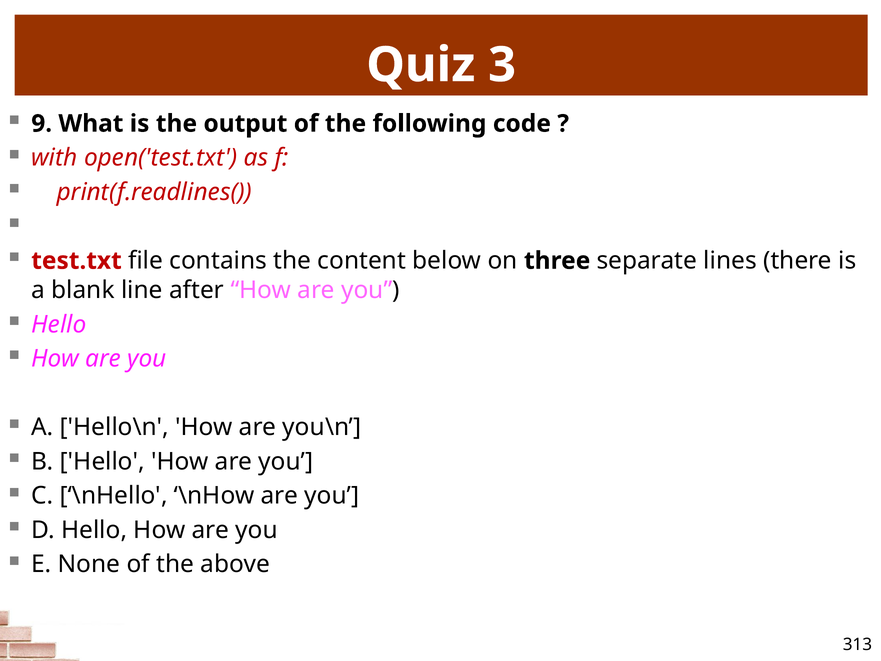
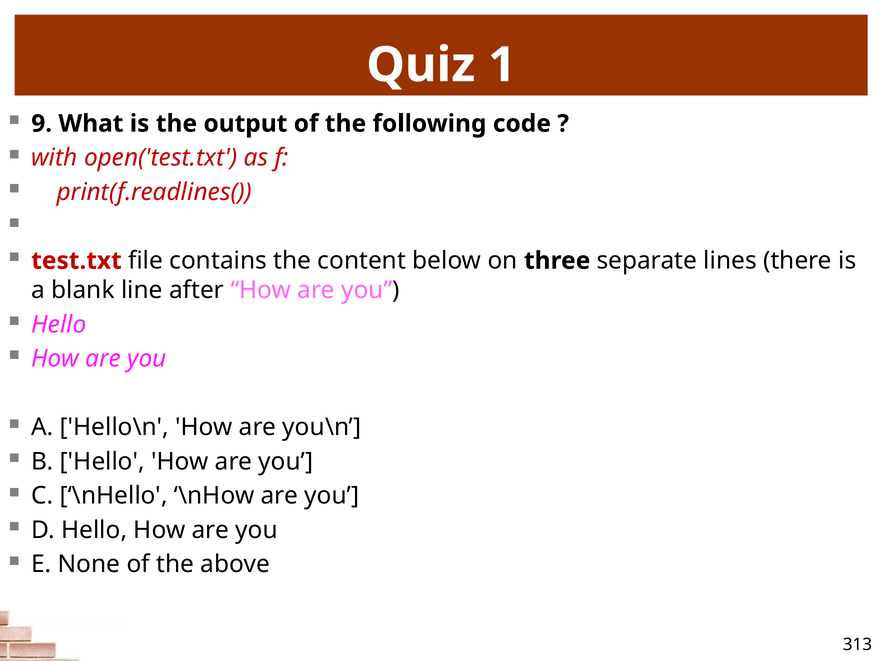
3: 3 -> 1
